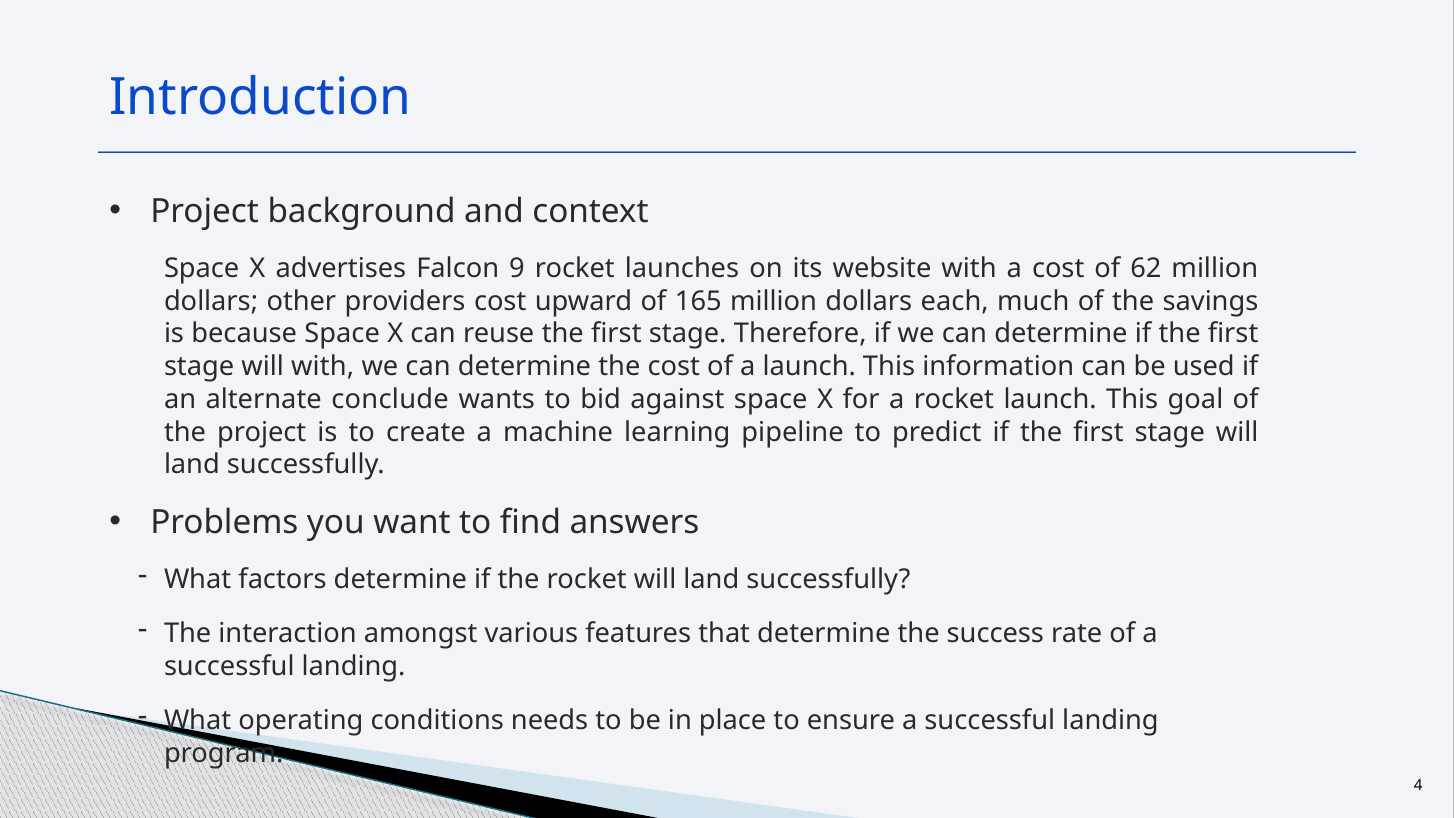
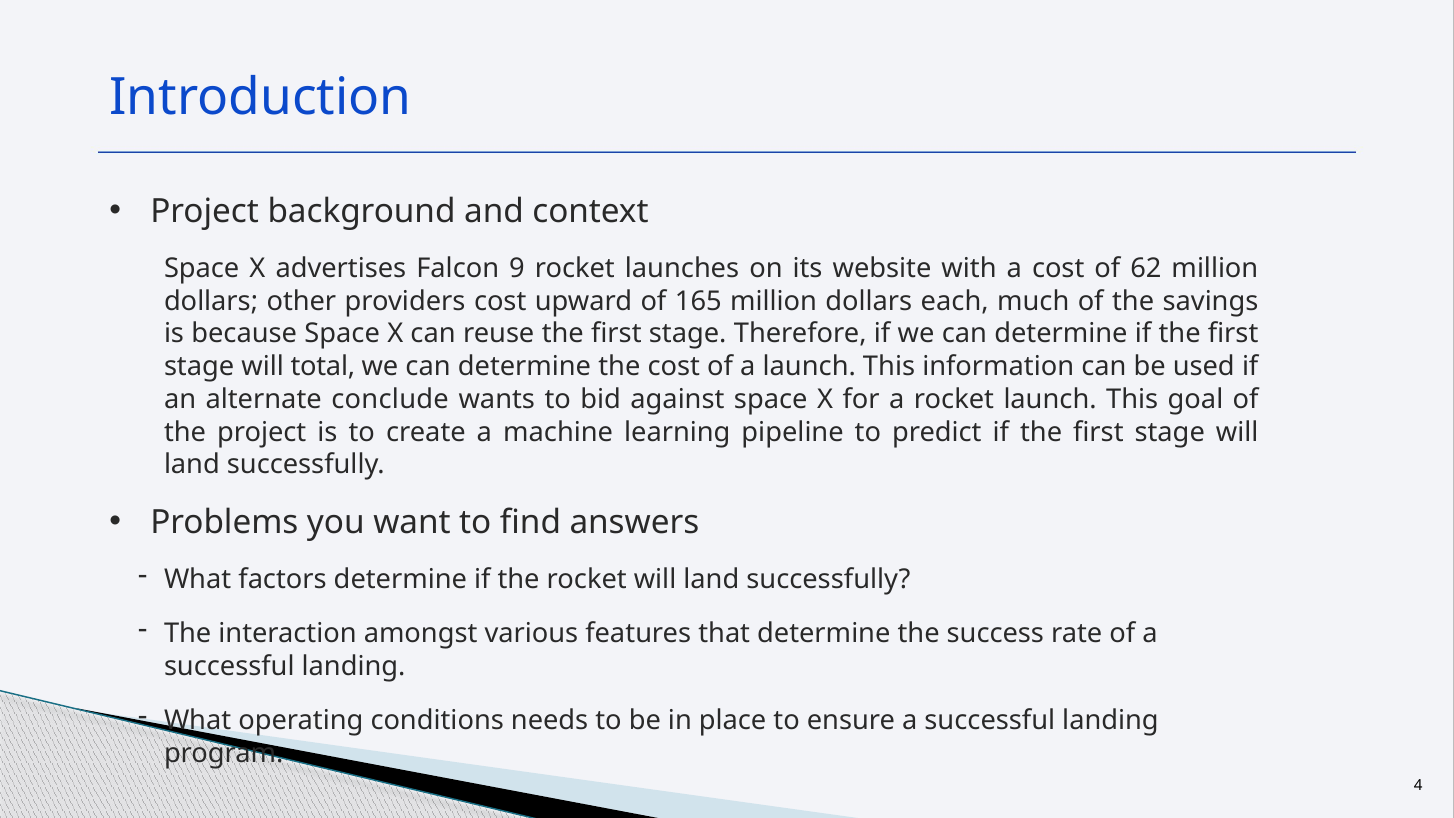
will with: with -> total
